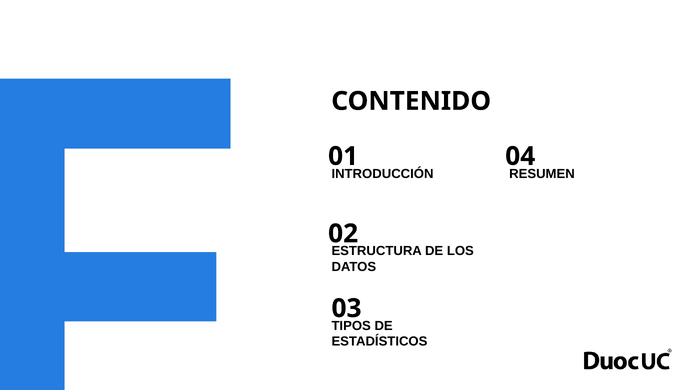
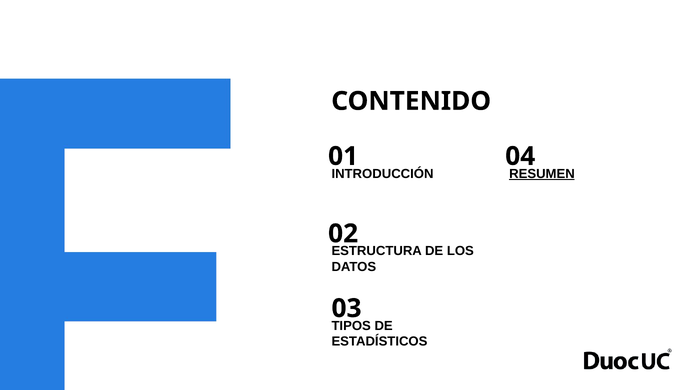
RESUMEN underline: none -> present
